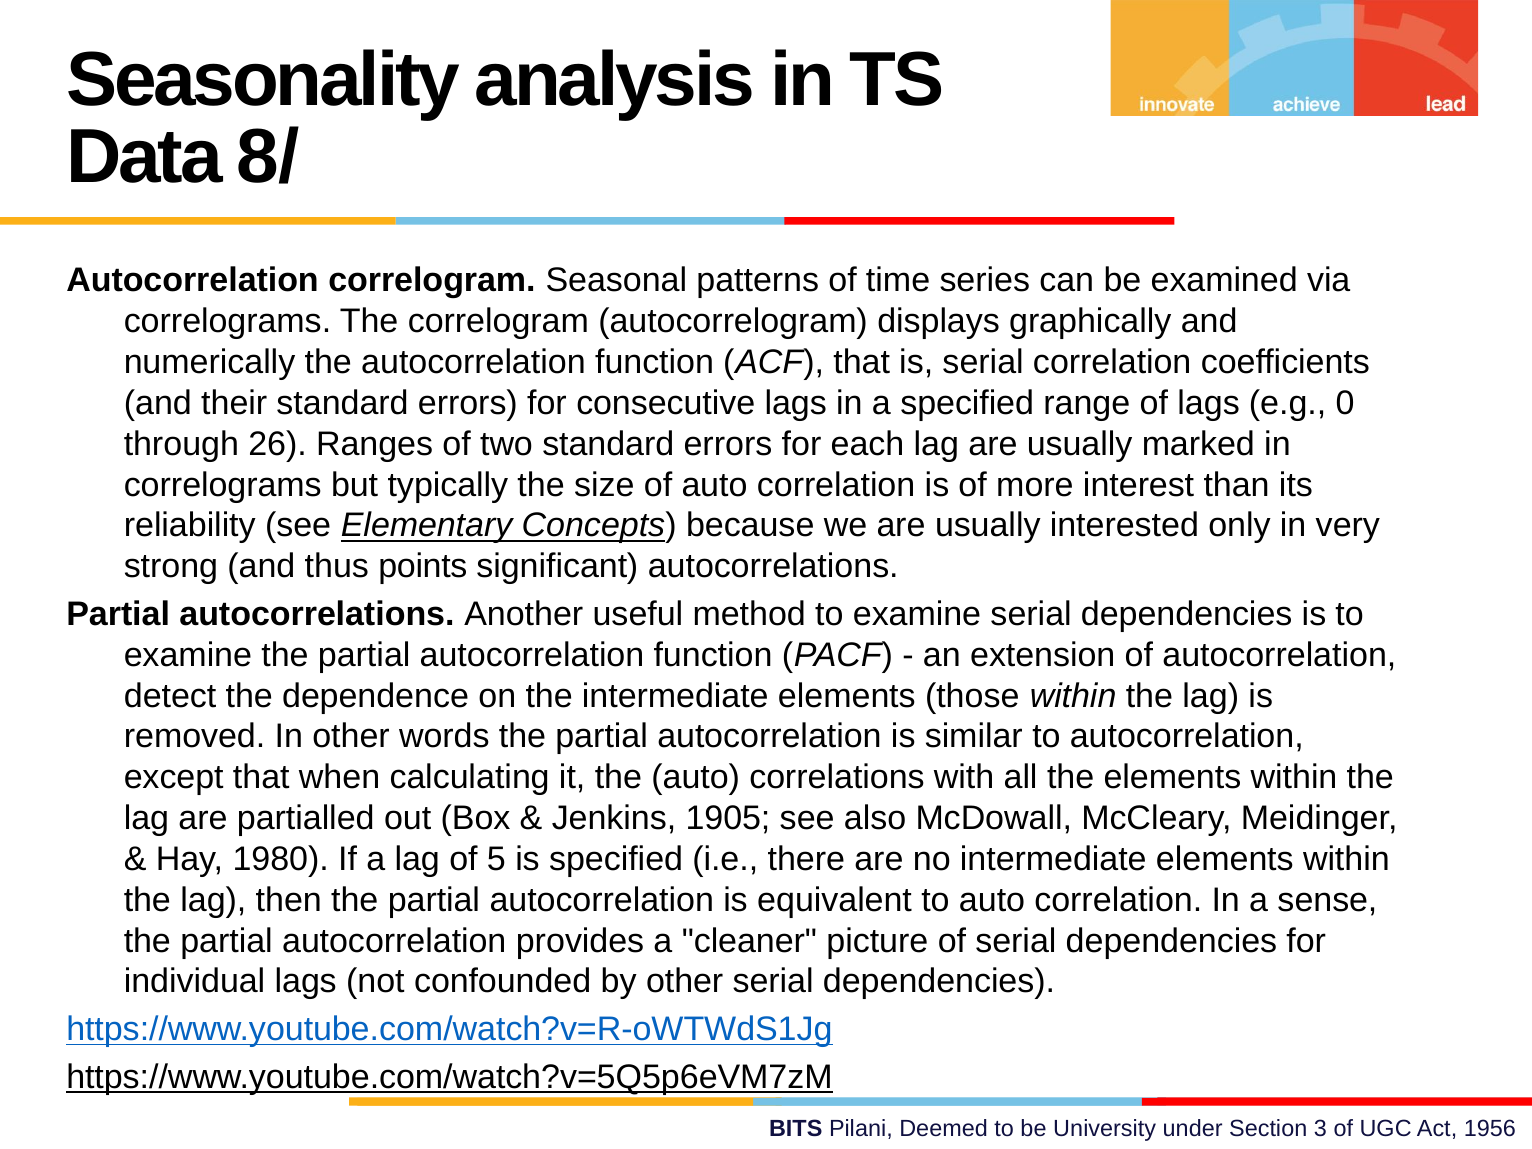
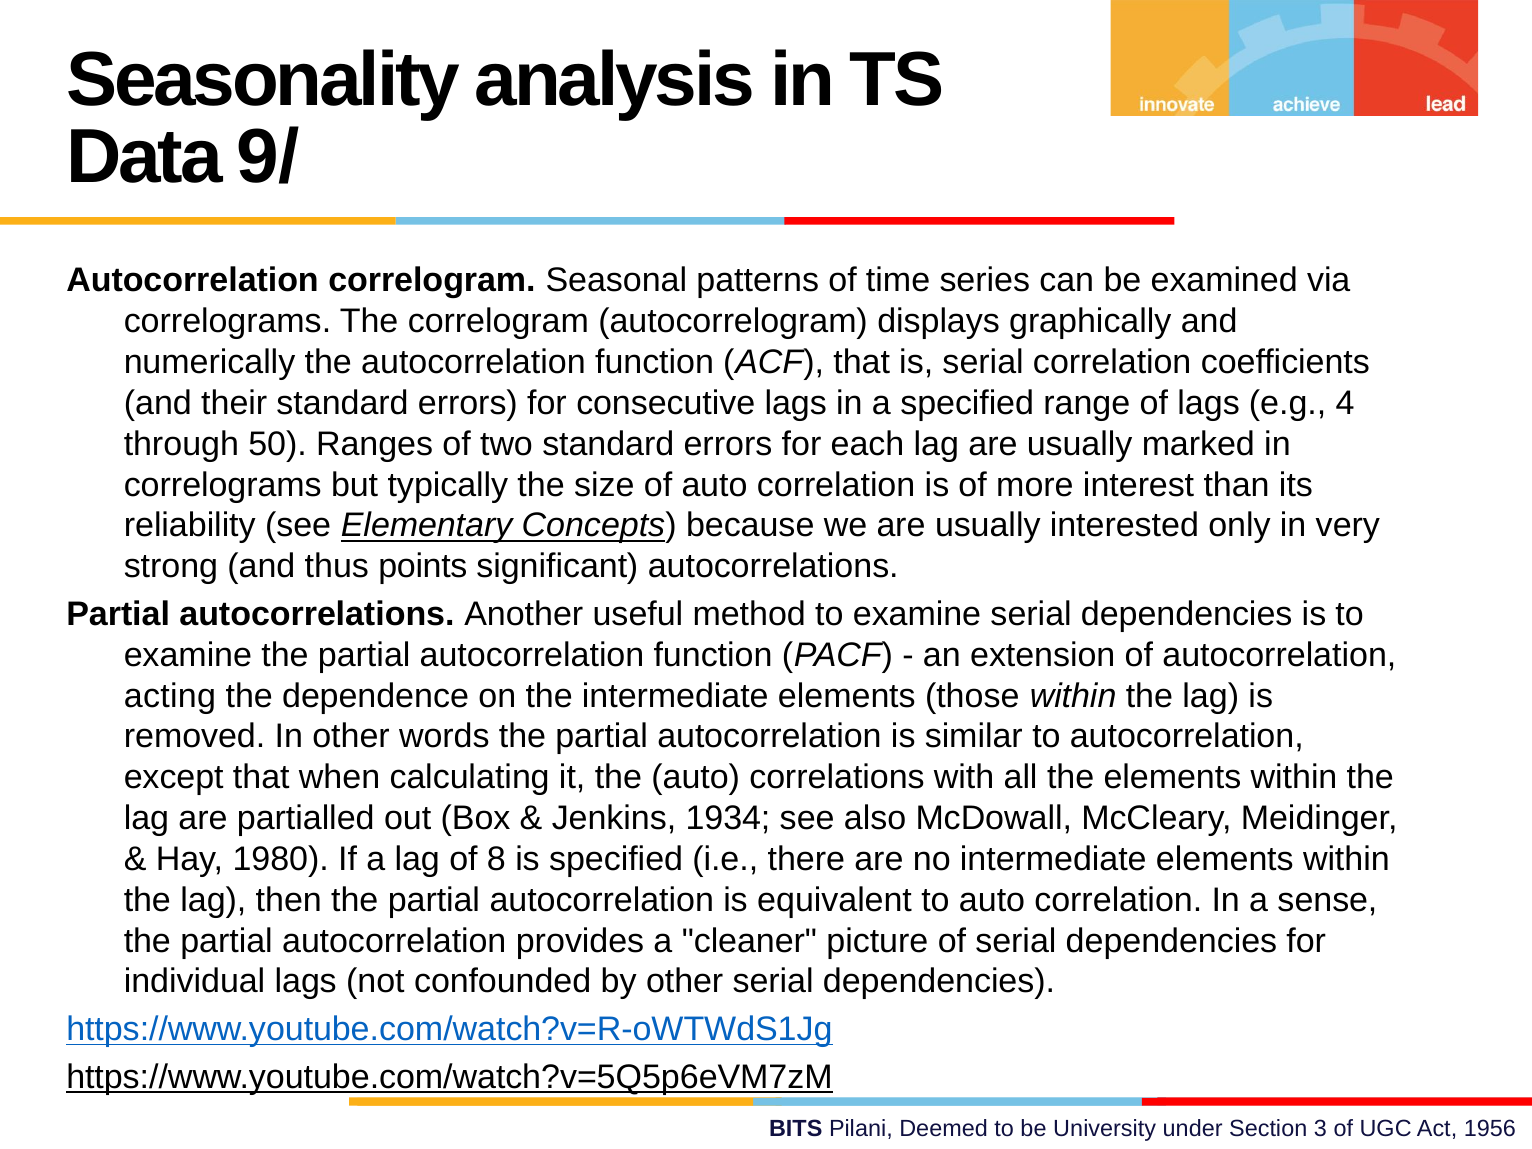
8/: 8/ -> 9/
0: 0 -> 4
26: 26 -> 50
detect: detect -> acting
1905: 1905 -> 1934
5: 5 -> 8
